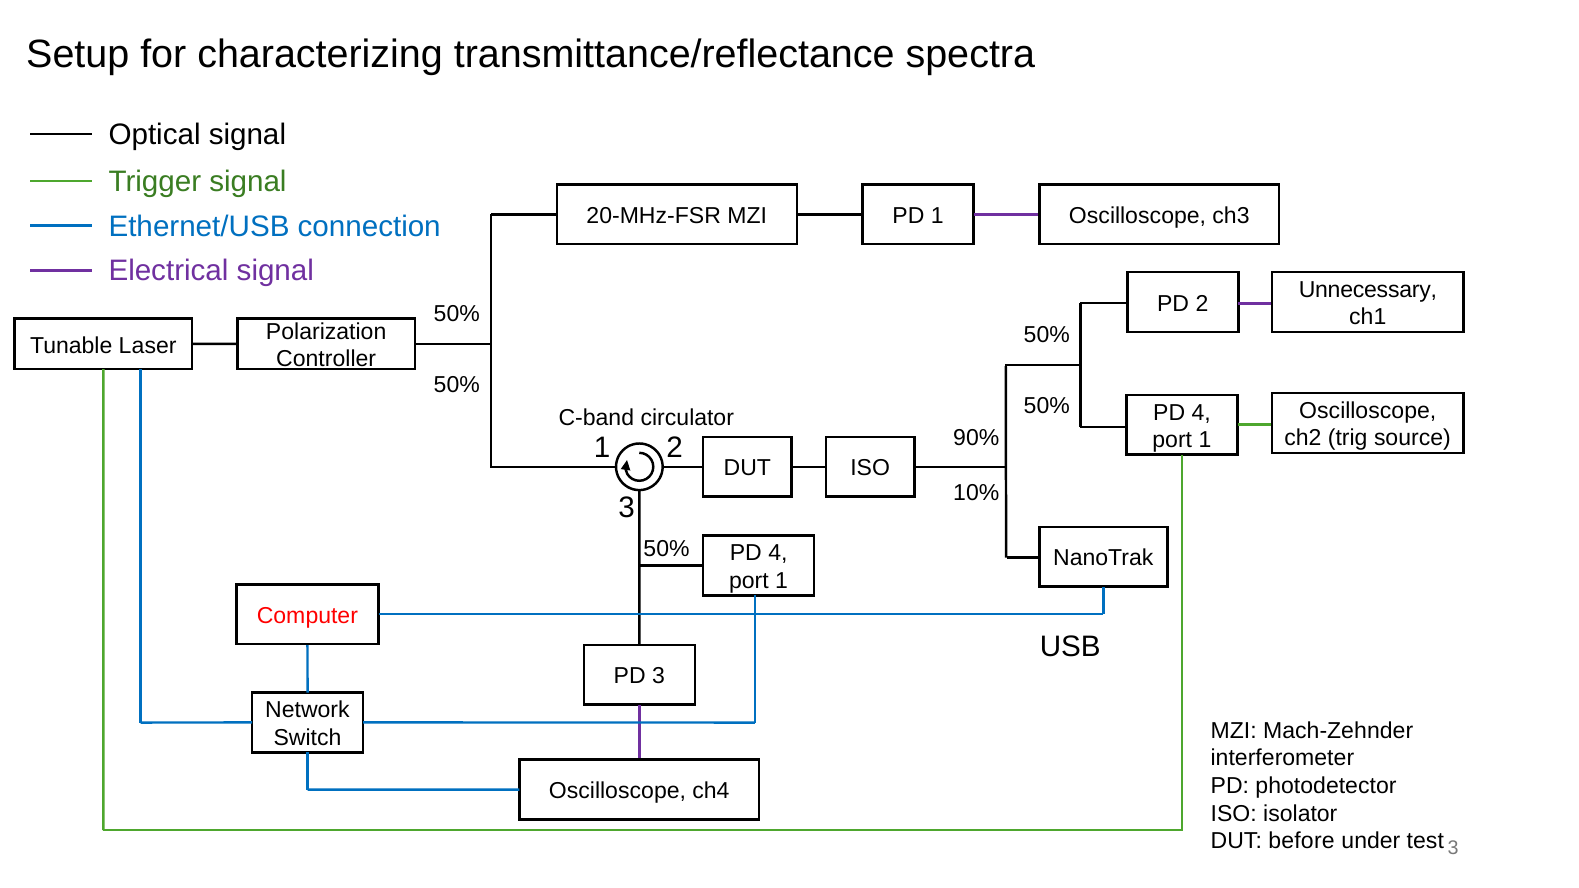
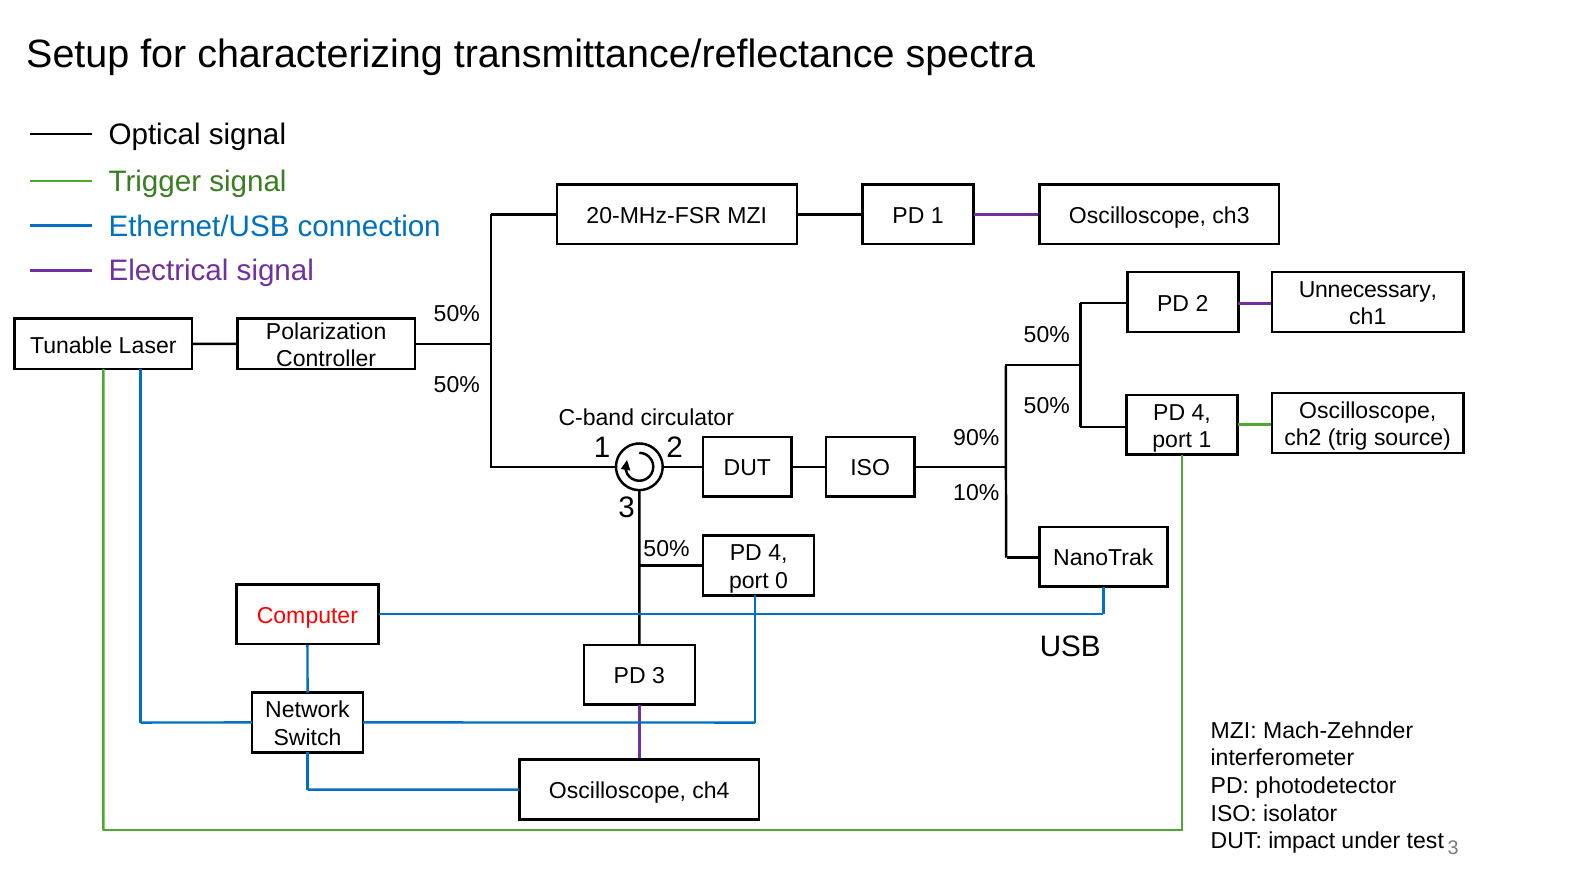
1 at (782, 581): 1 -> 0
before: before -> impact
